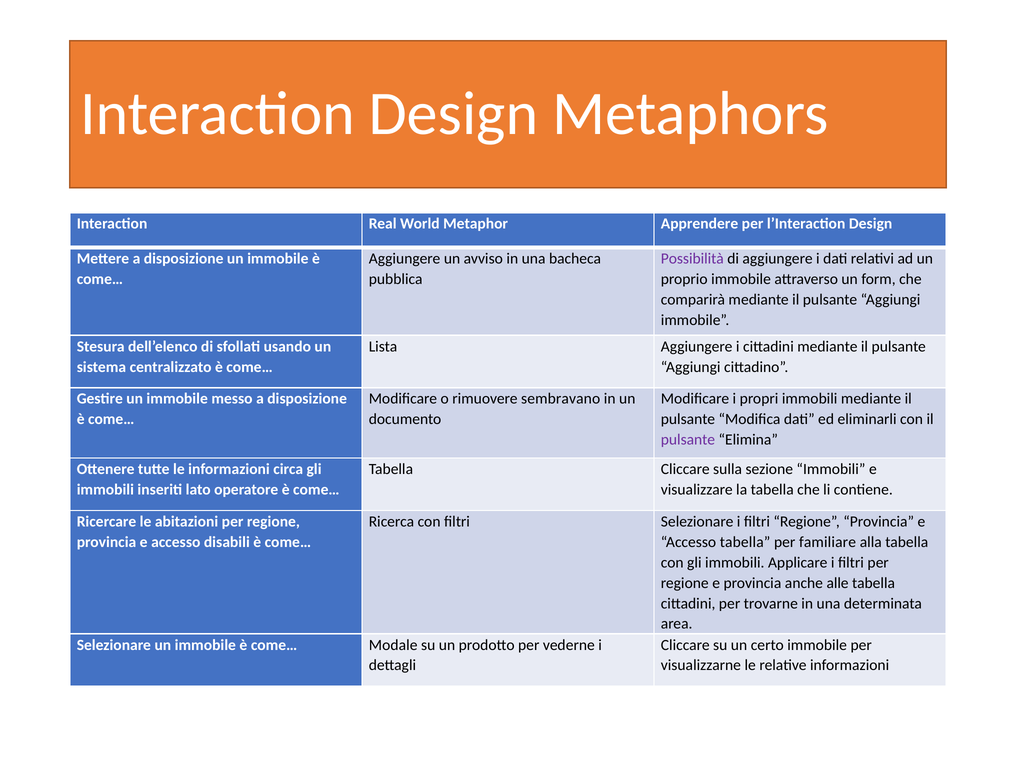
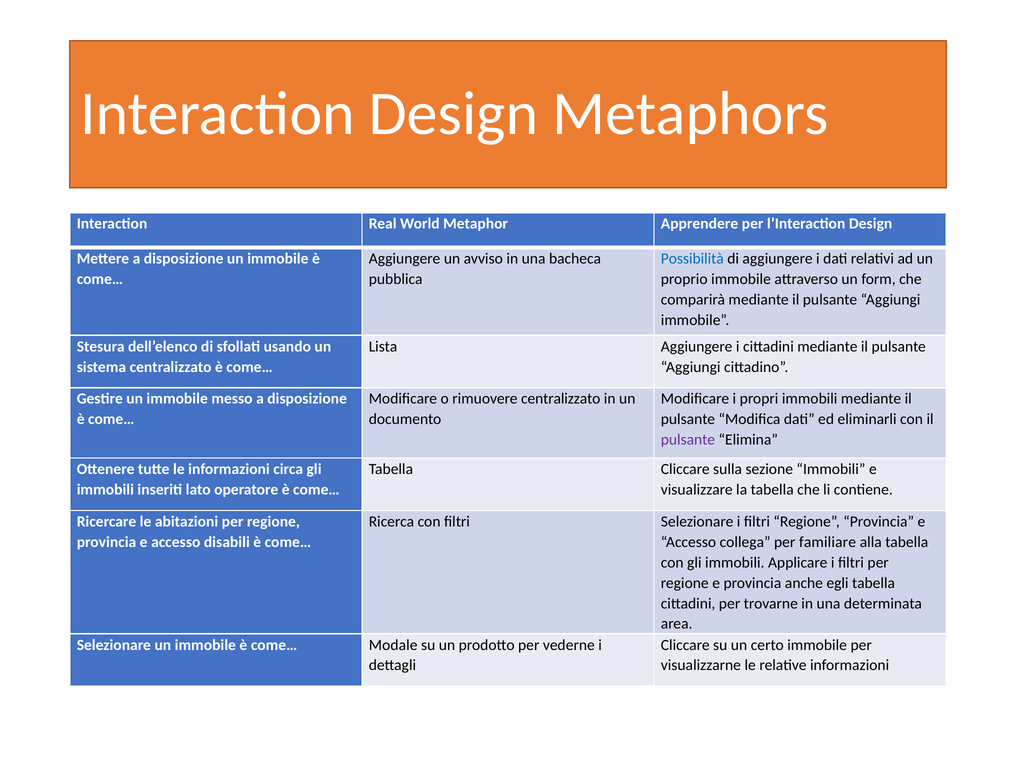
Possibilità colour: purple -> blue
rimuovere sembravano: sembravano -> centralizzato
Accesso tabella: tabella -> collega
alle: alle -> egli
